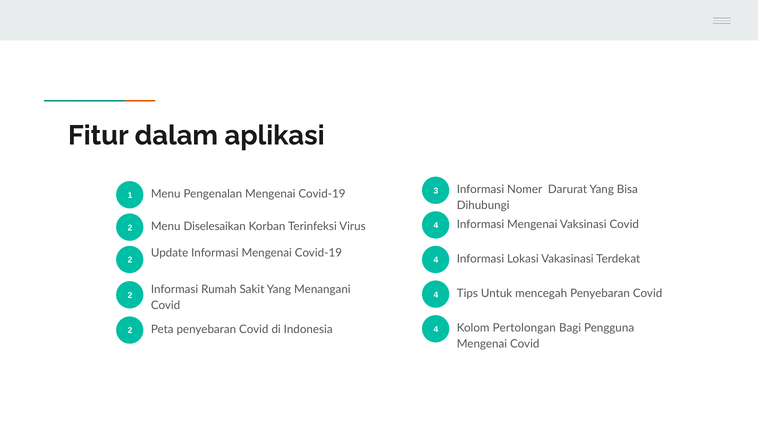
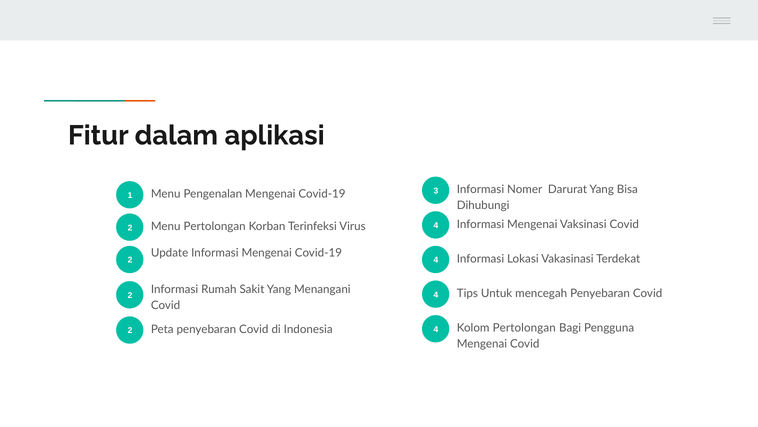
Menu Diselesaikan: Diselesaikan -> Pertolongan
